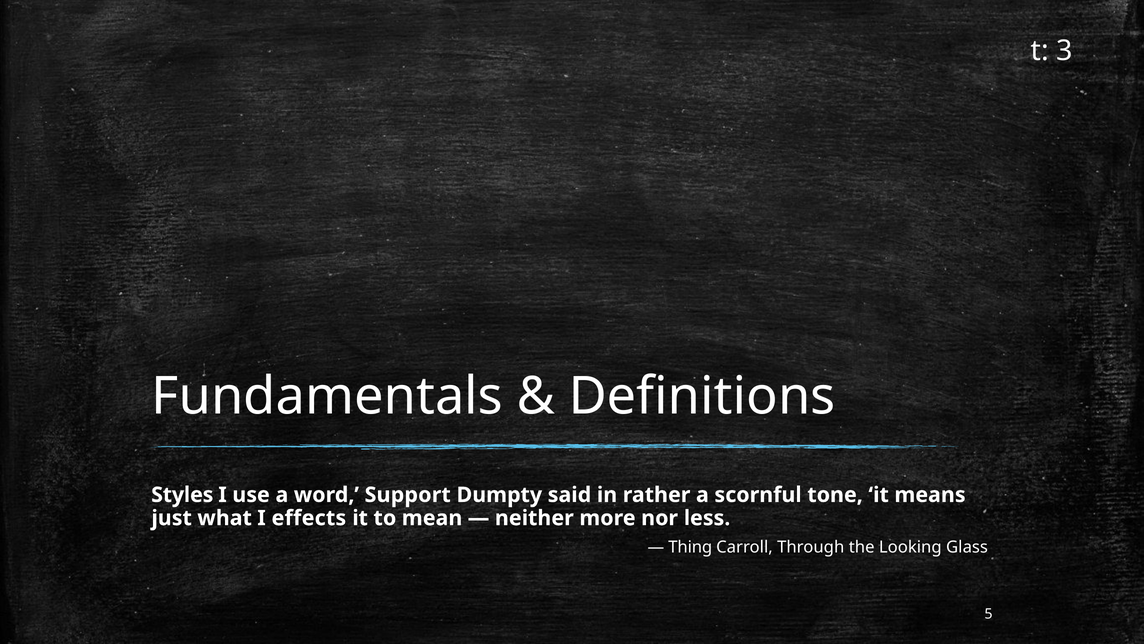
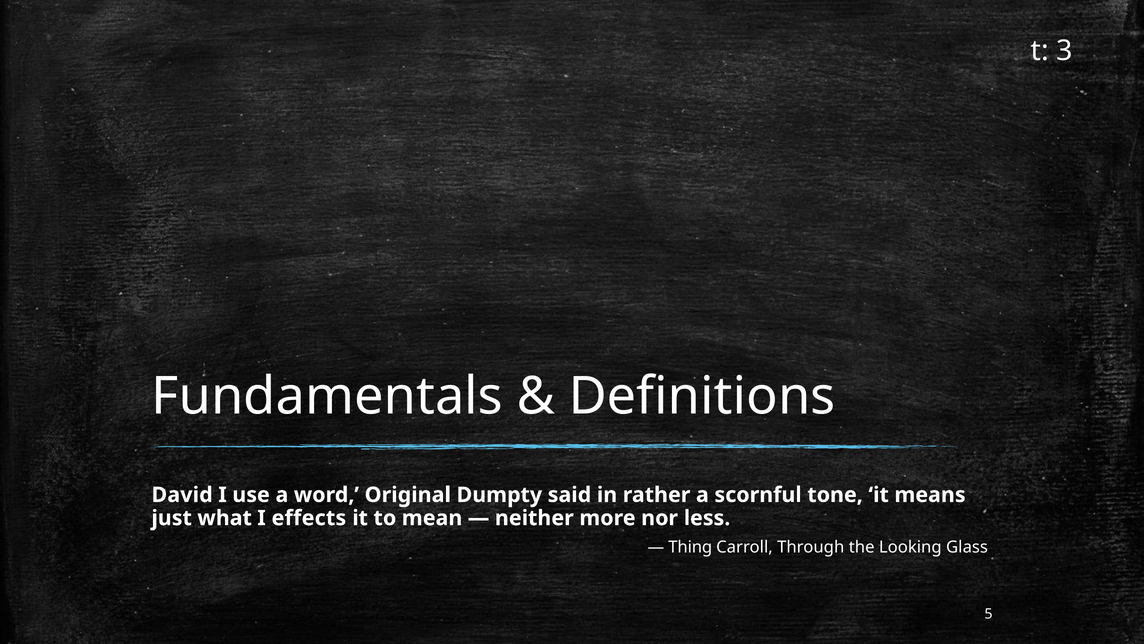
Styles: Styles -> David
Support: Support -> Original
